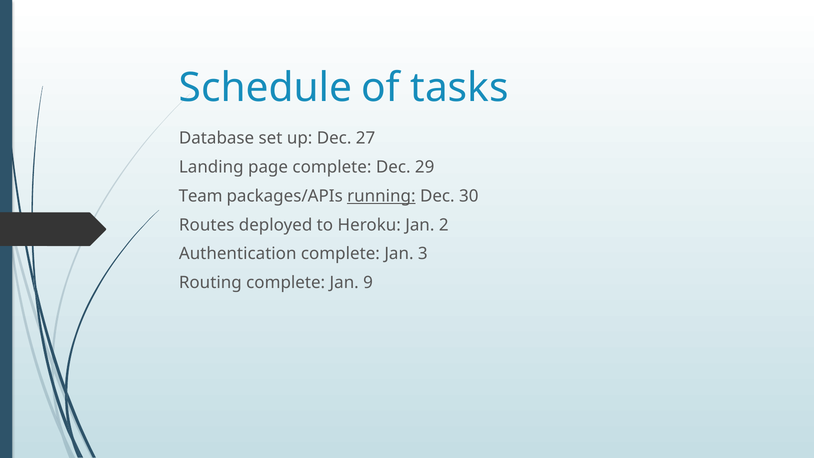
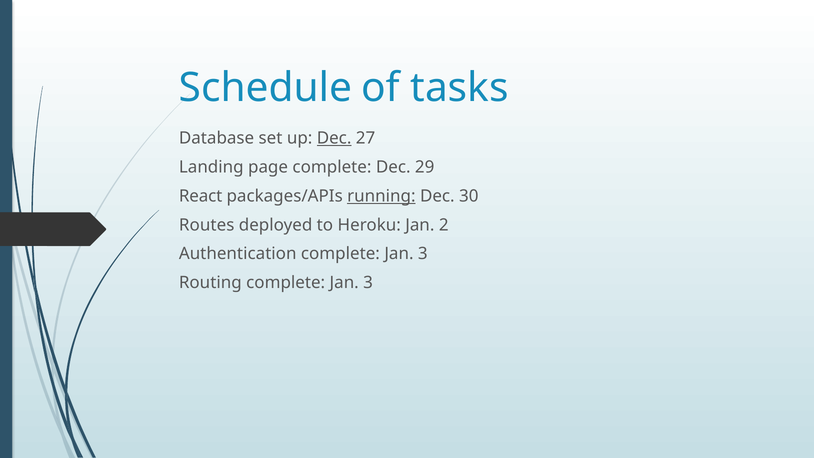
Dec at (334, 138) underline: none -> present
Team: Team -> React
Routing complete Jan 9: 9 -> 3
